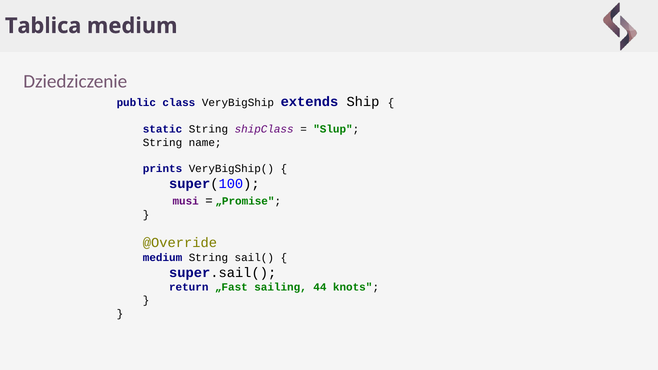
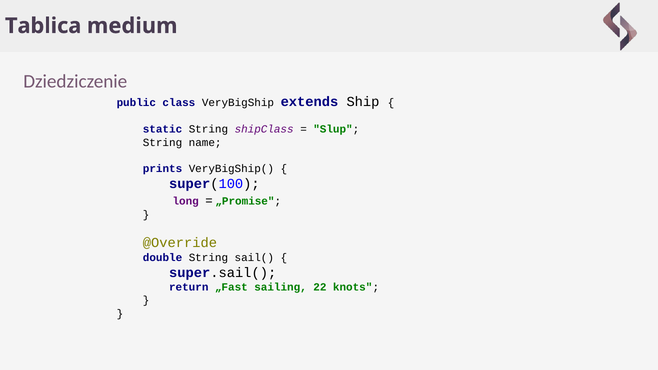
musi: musi -> long
medium at (163, 258): medium -> double
44: 44 -> 22
